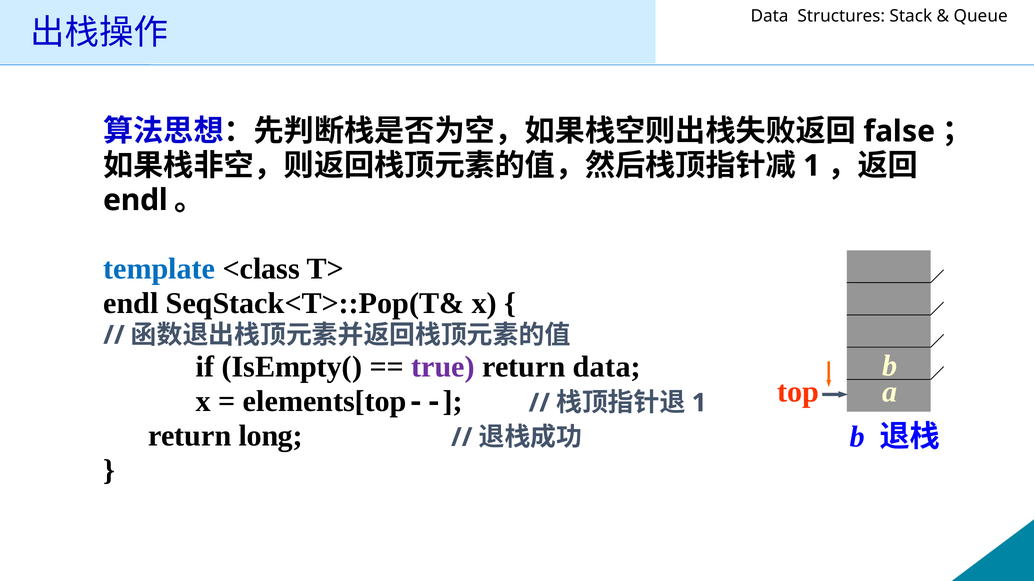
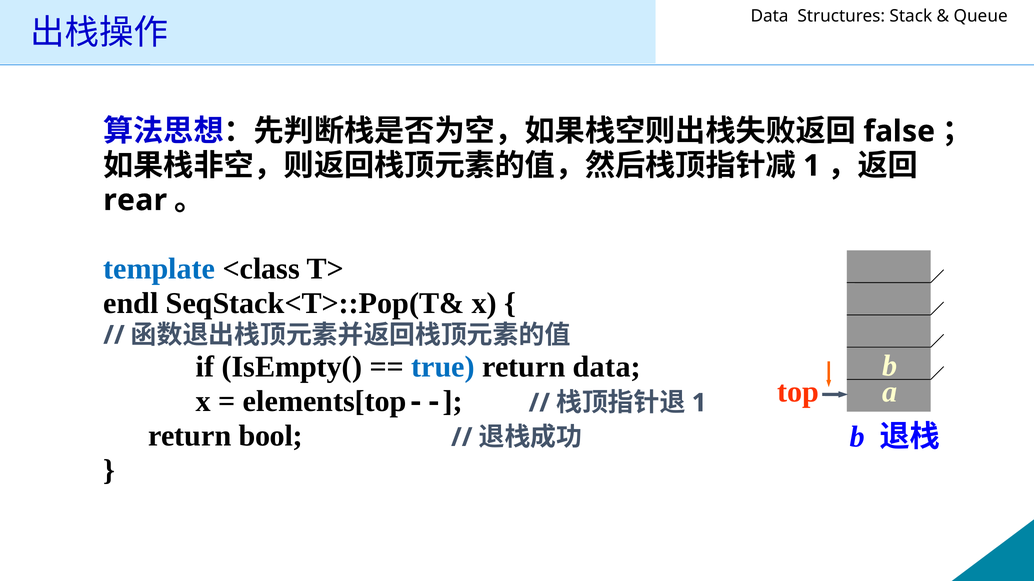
endl at (135, 200): endl -> rear
true colour: purple -> blue
long: long -> bool
